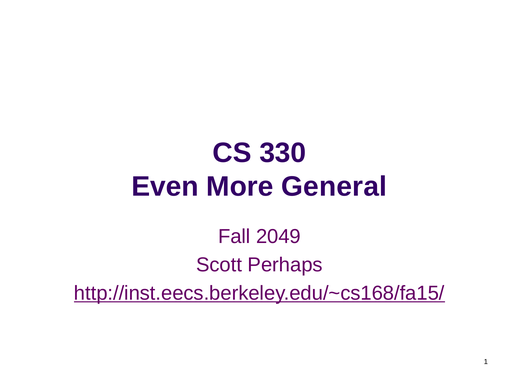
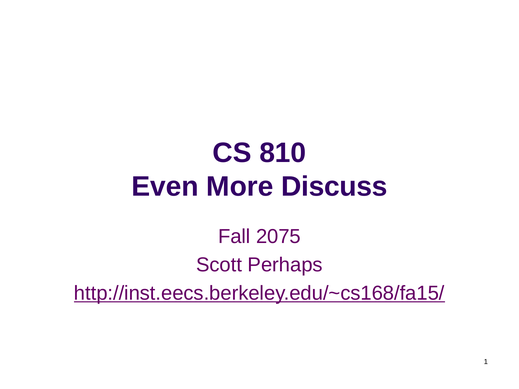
330: 330 -> 810
General: General -> Discuss
2049: 2049 -> 2075
